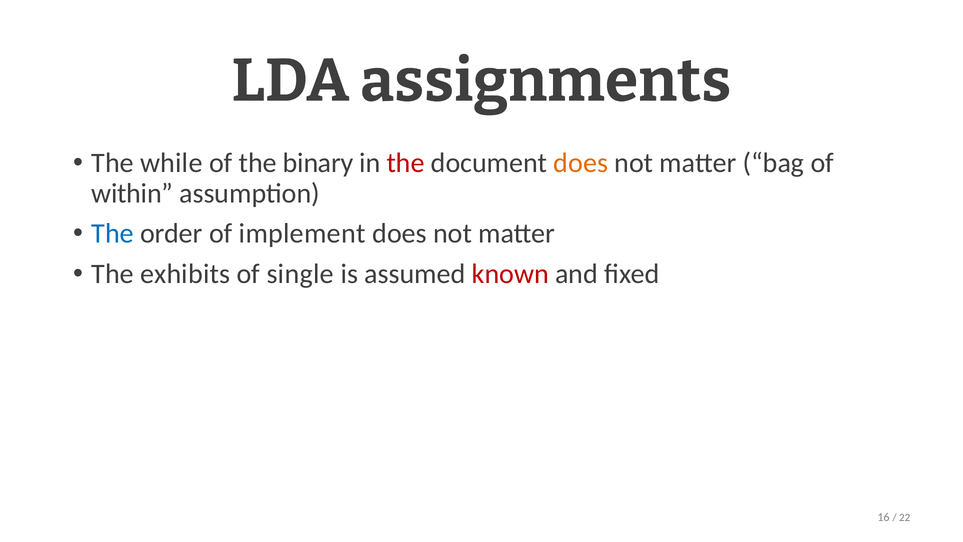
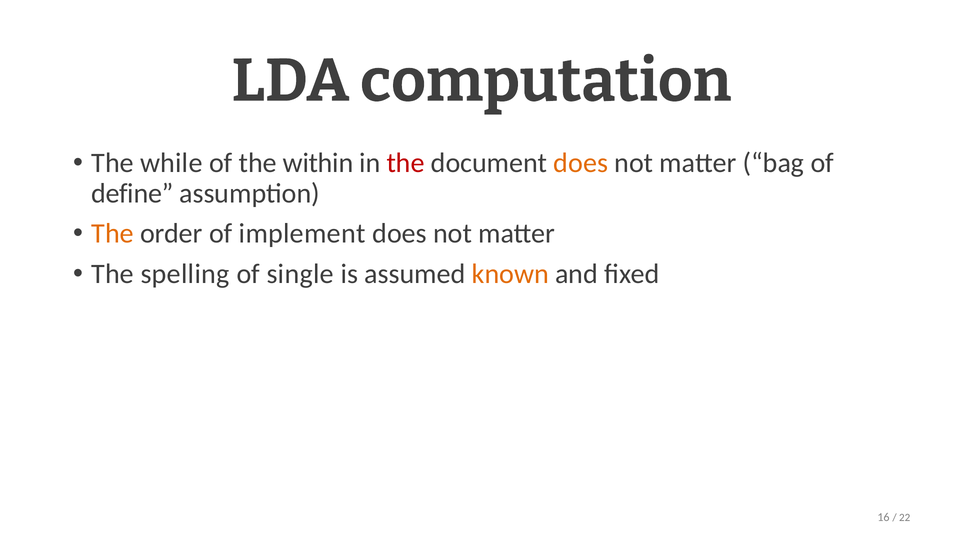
assignments: assignments -> computation
binary: binary -> within
within: within -> define
The at (113, 234) colour: blue -> orange
exhibits: exhibits -> spelling
known colour: red -> orange
